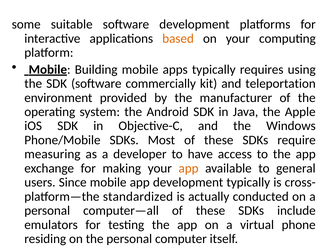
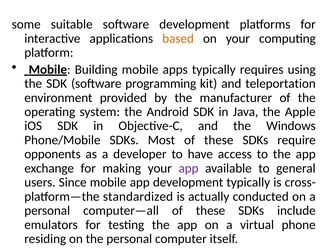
commercially: commercially -> programming
measuring: measuring -> opponents
app at (189, 168) colour: orange -> purple
